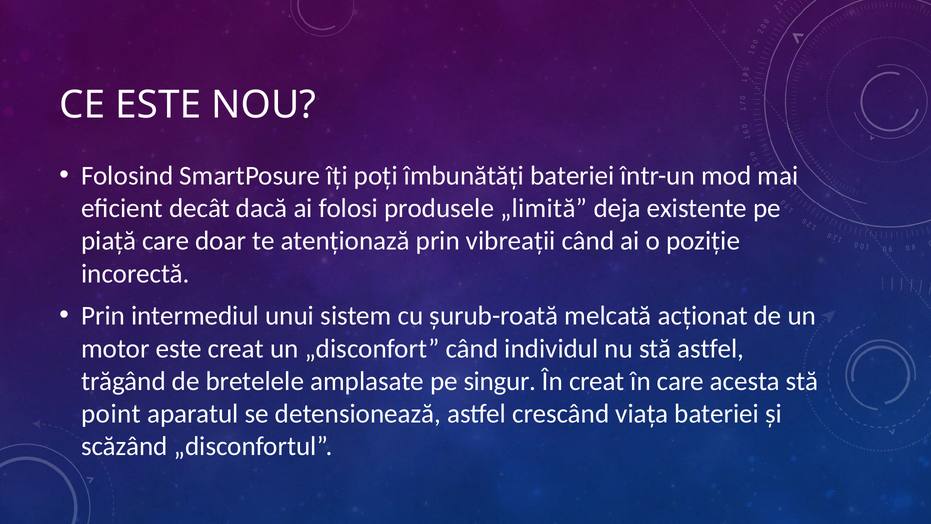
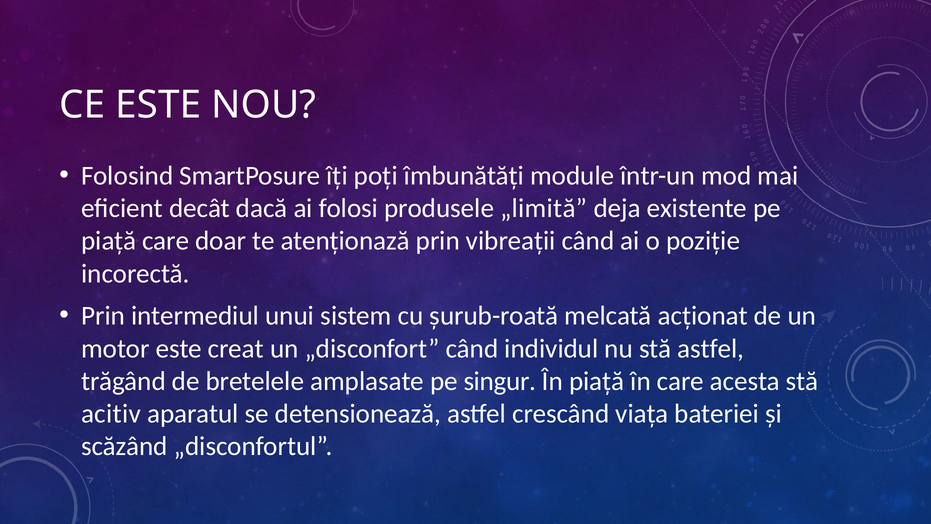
îmbunătăți bateriei: bateriei -> module
În creat: creat -> piață
point: point -> acitiv
